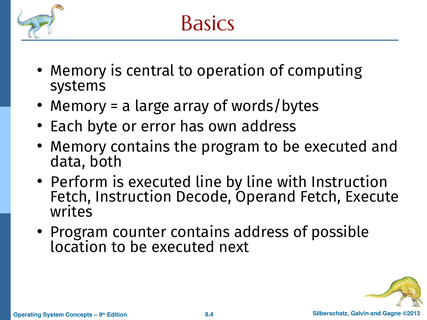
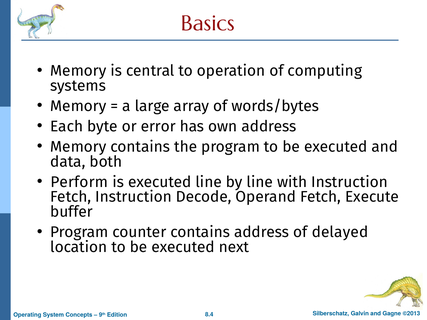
writes: writes -> buffer
possible: possible -> delayed
